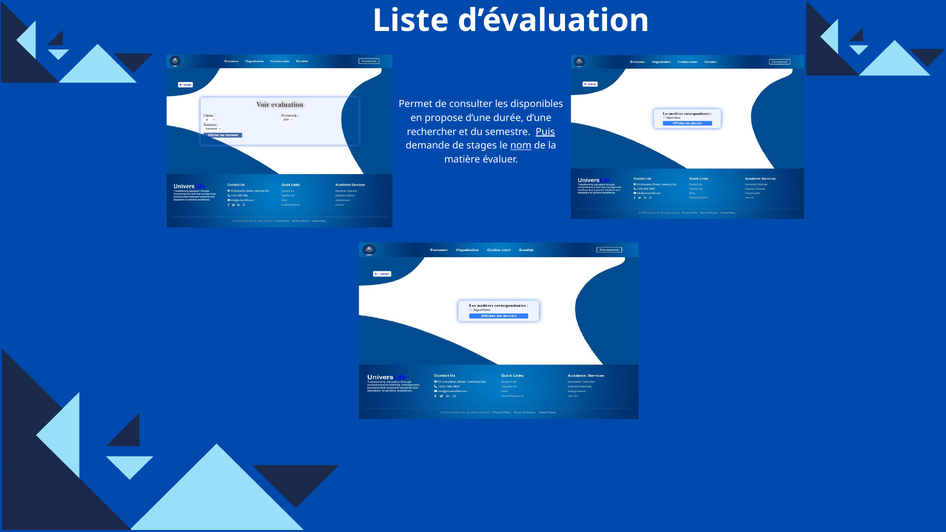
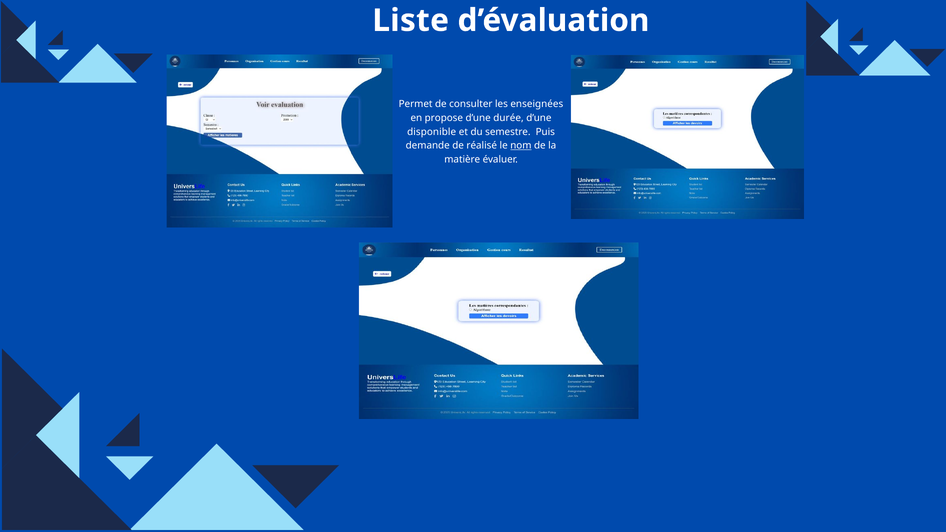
disponibles: disponibles -> enseignées
rechercher: rechercher -> disponible
Puis underline: present -> none
stages: stages -> réalisé
